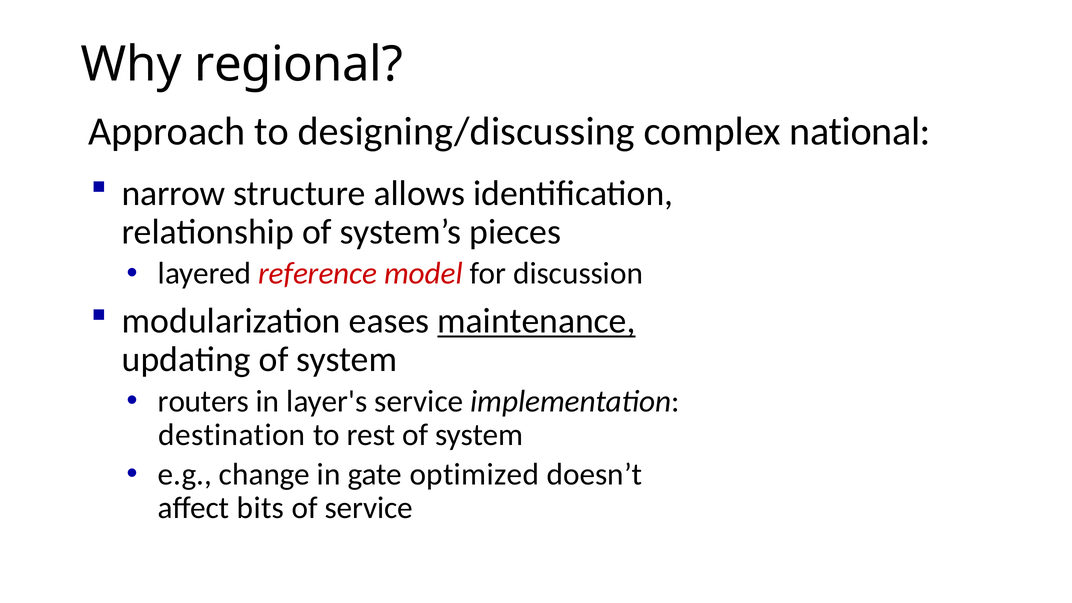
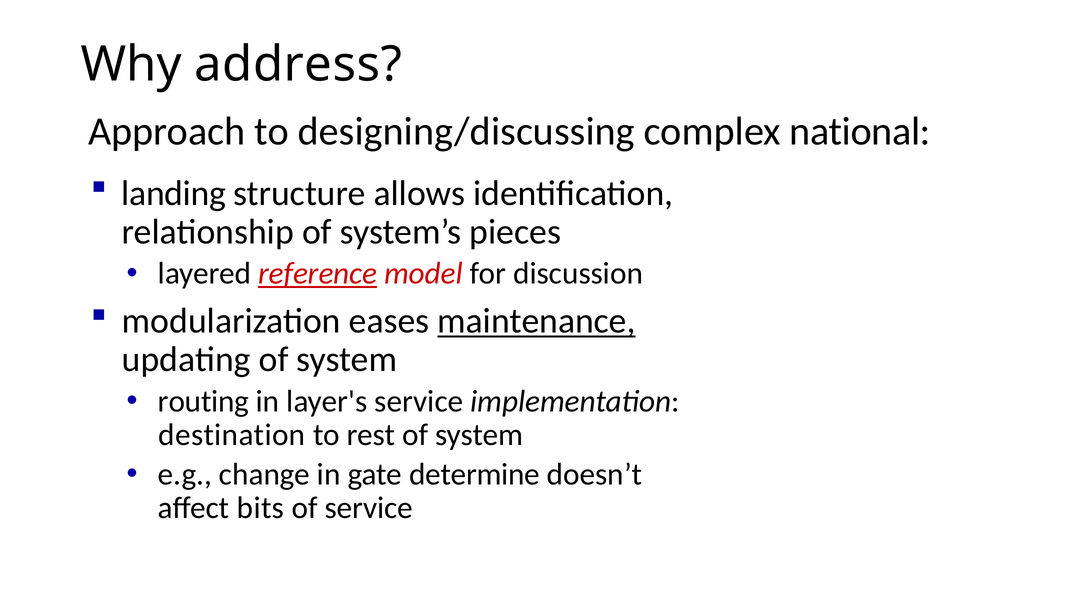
regional: regional -> address
narrow: narrow -> landing
reference underline: none -> present
routers: routers -> routing
optimized: optimized -> determine
